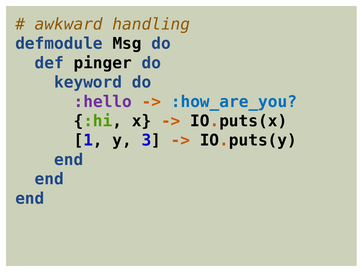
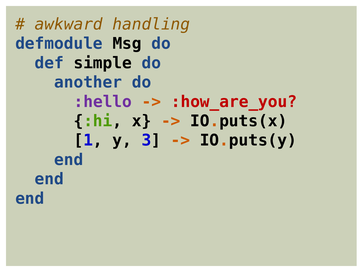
pinger: pinger -> simple
keyword: keyword -> another
:how_are_you colour: blue -> red
